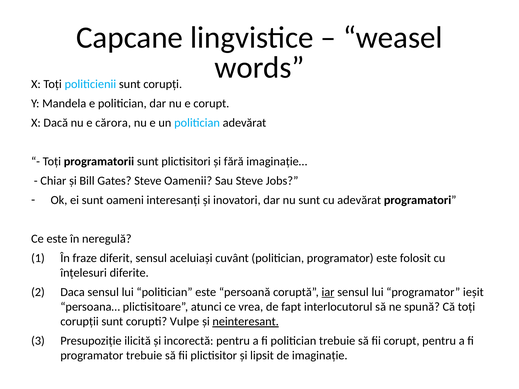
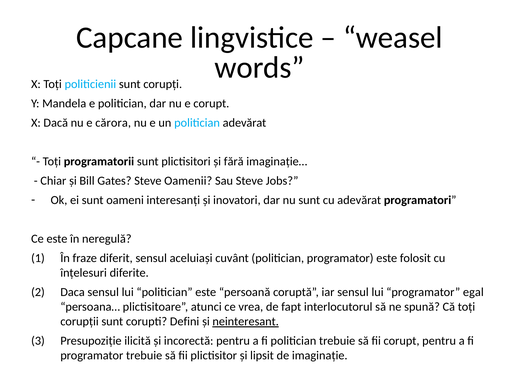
iar underline: present -> none
ieșit: ieșit -> egal
Vulpe: Vulpe -> Defini
